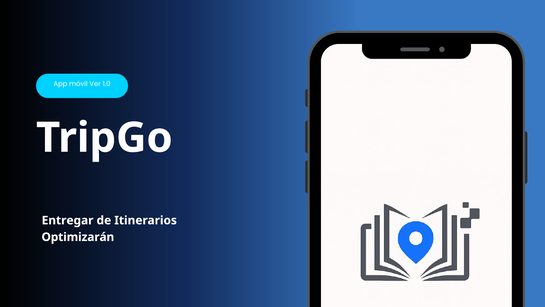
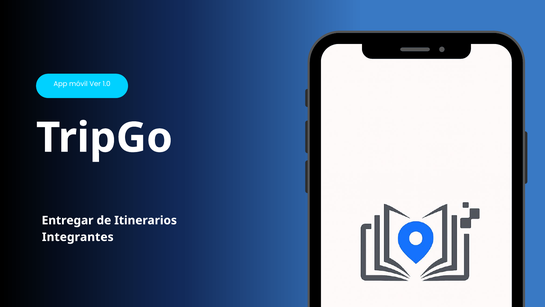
Optimizarán: Optimizarán -> Integrantes
